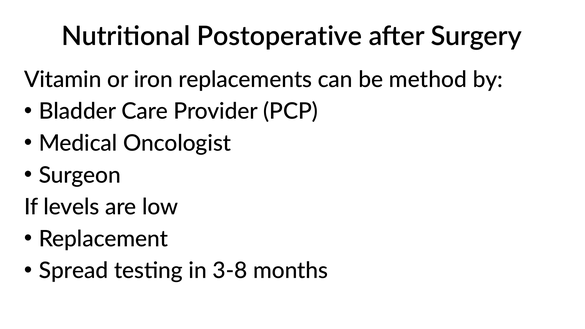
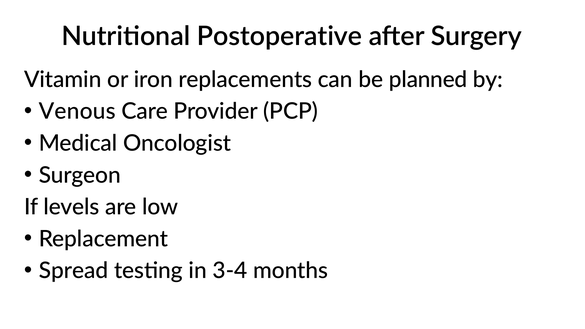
method: method -> planned
Bladder: Bladder -> Venous
3-8: 3-8 -> 3-4
